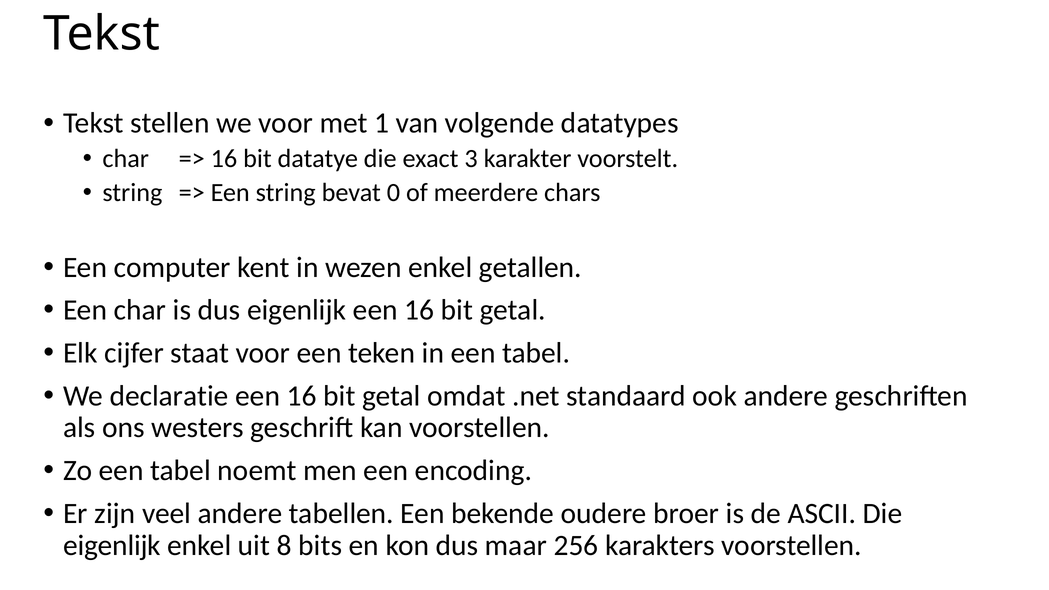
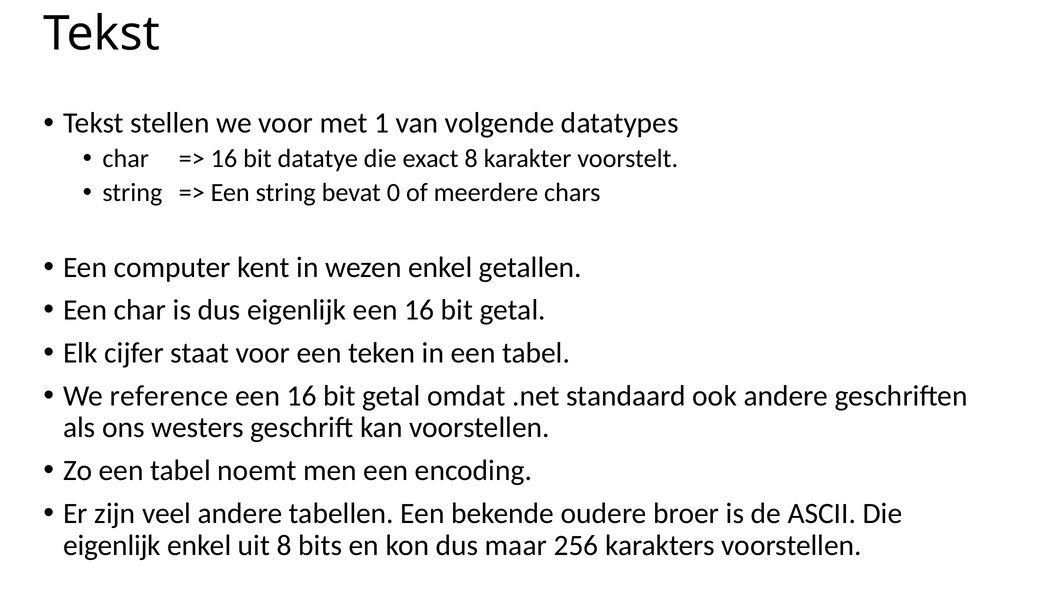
exact 3: 3 -> 8
declaratie: declaratie -> reference
